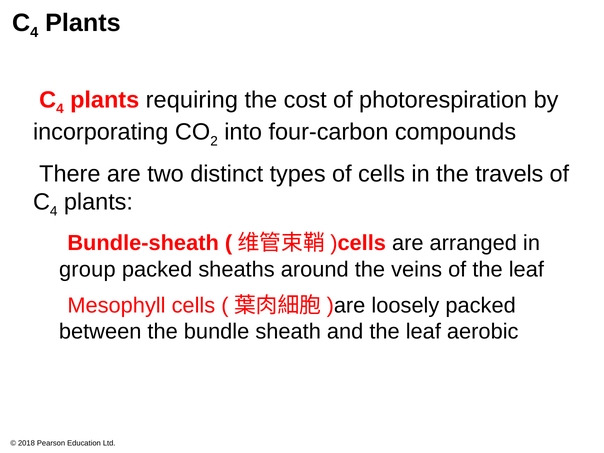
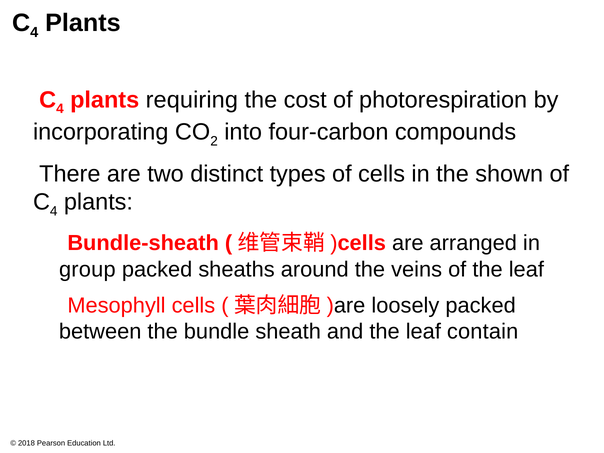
travels: travels -> shown
aerobic: aerobic -> contain
